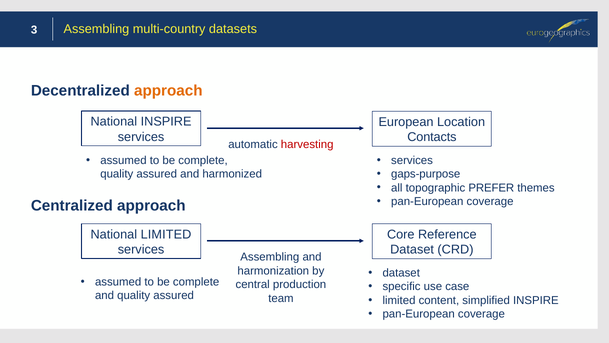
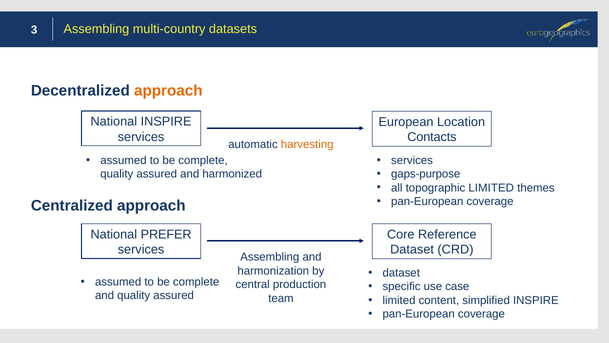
harvesting colour: red -> orange
topographic PREFER: PREFER -> LIMITED
National LIMITED: LIMITED -> PREFER
